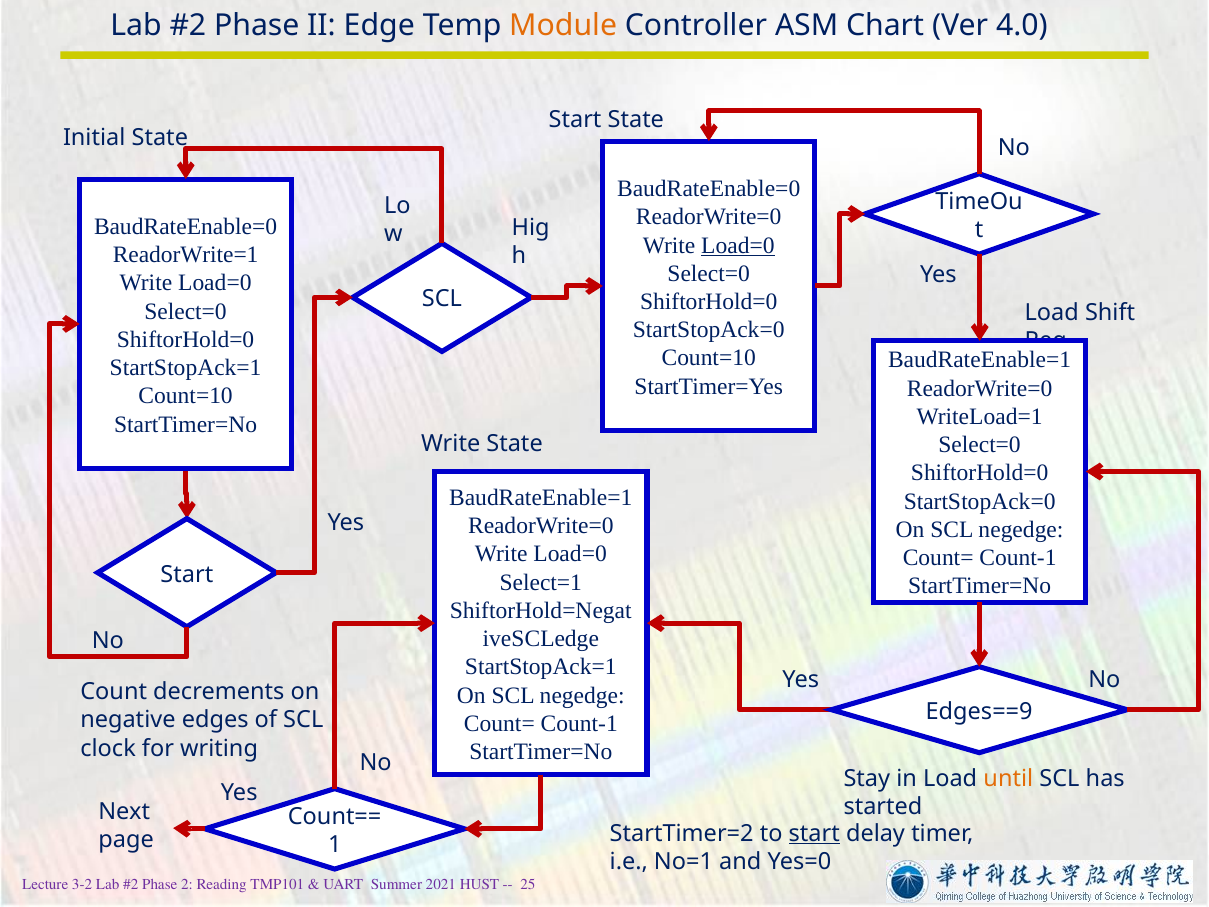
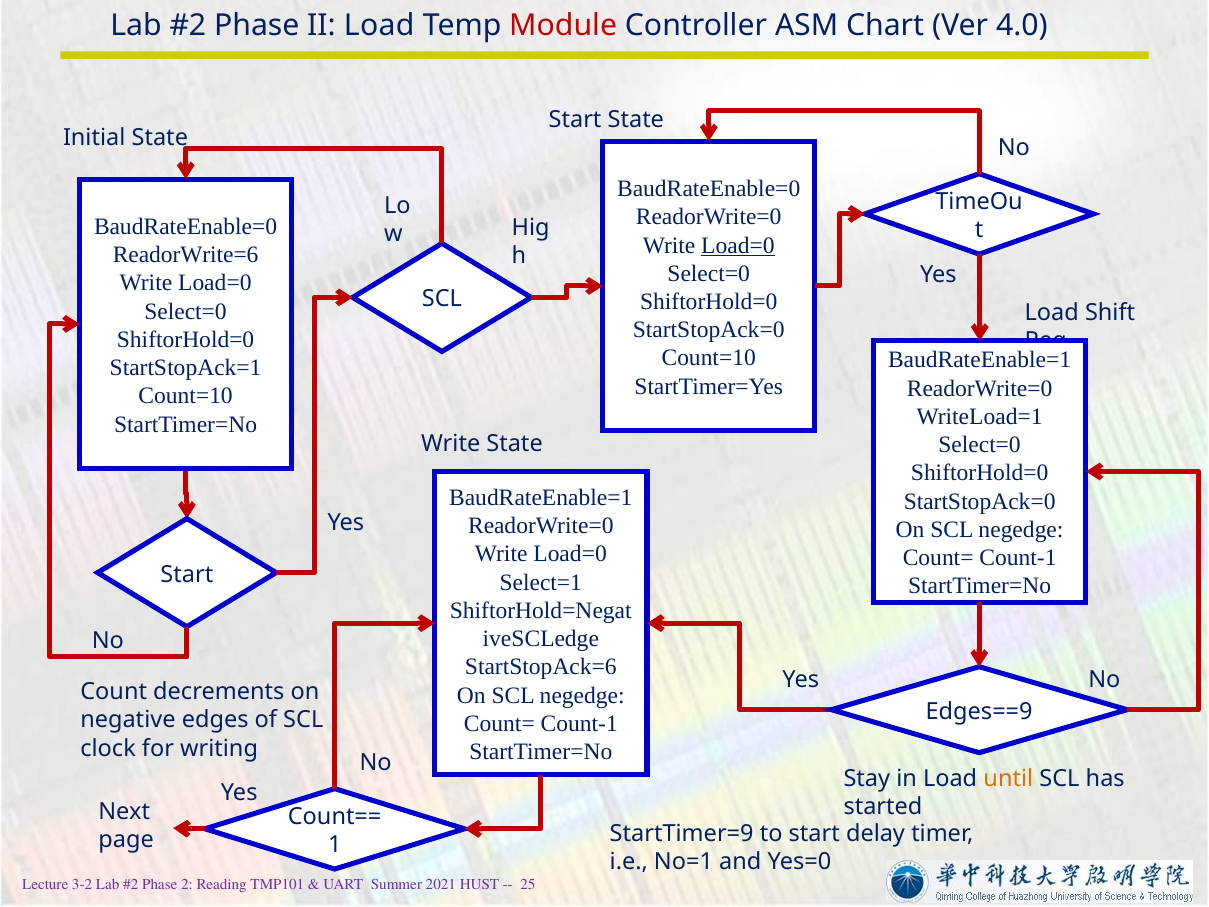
II Edge: Edge -> Load
Module colour: orange -> red
ReadorWrite=1: ReadorWrite=1 -> ReadorWrite=6
StartStopAck=1 at (541, 667): StartStopAck=1 -> StartStopAck=6
StartTimer=2: StartTimer=2 -> StartTimer=9
start at (814, 833) underline: present -> none
